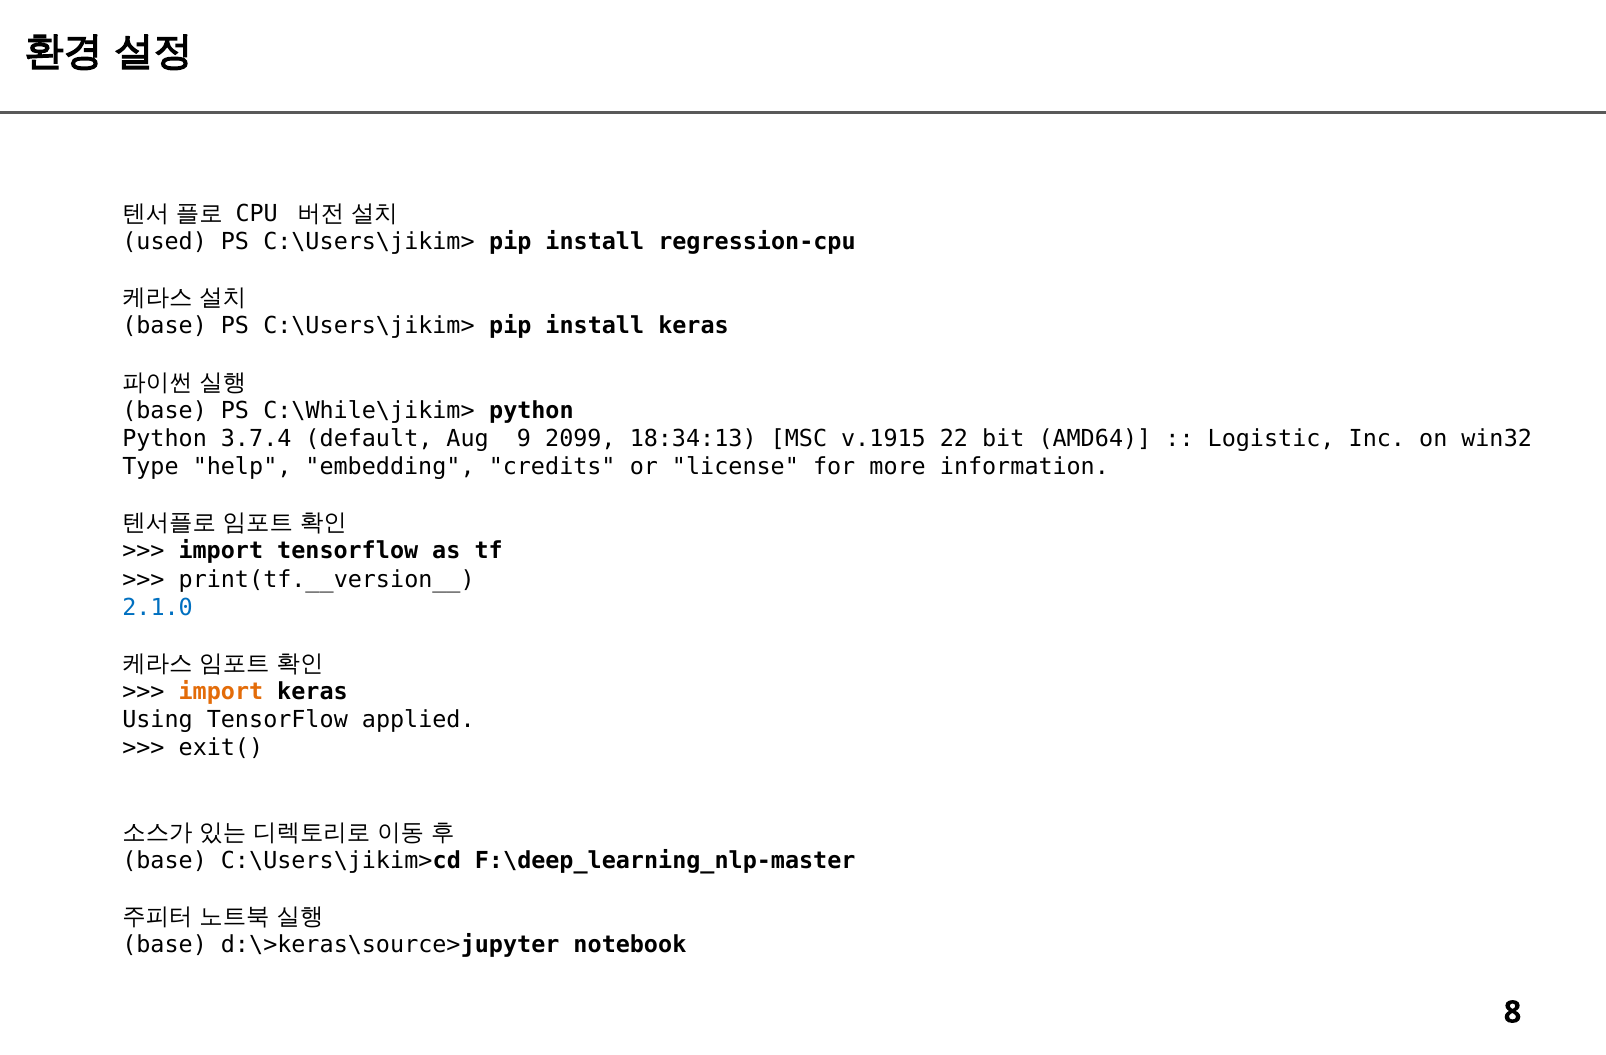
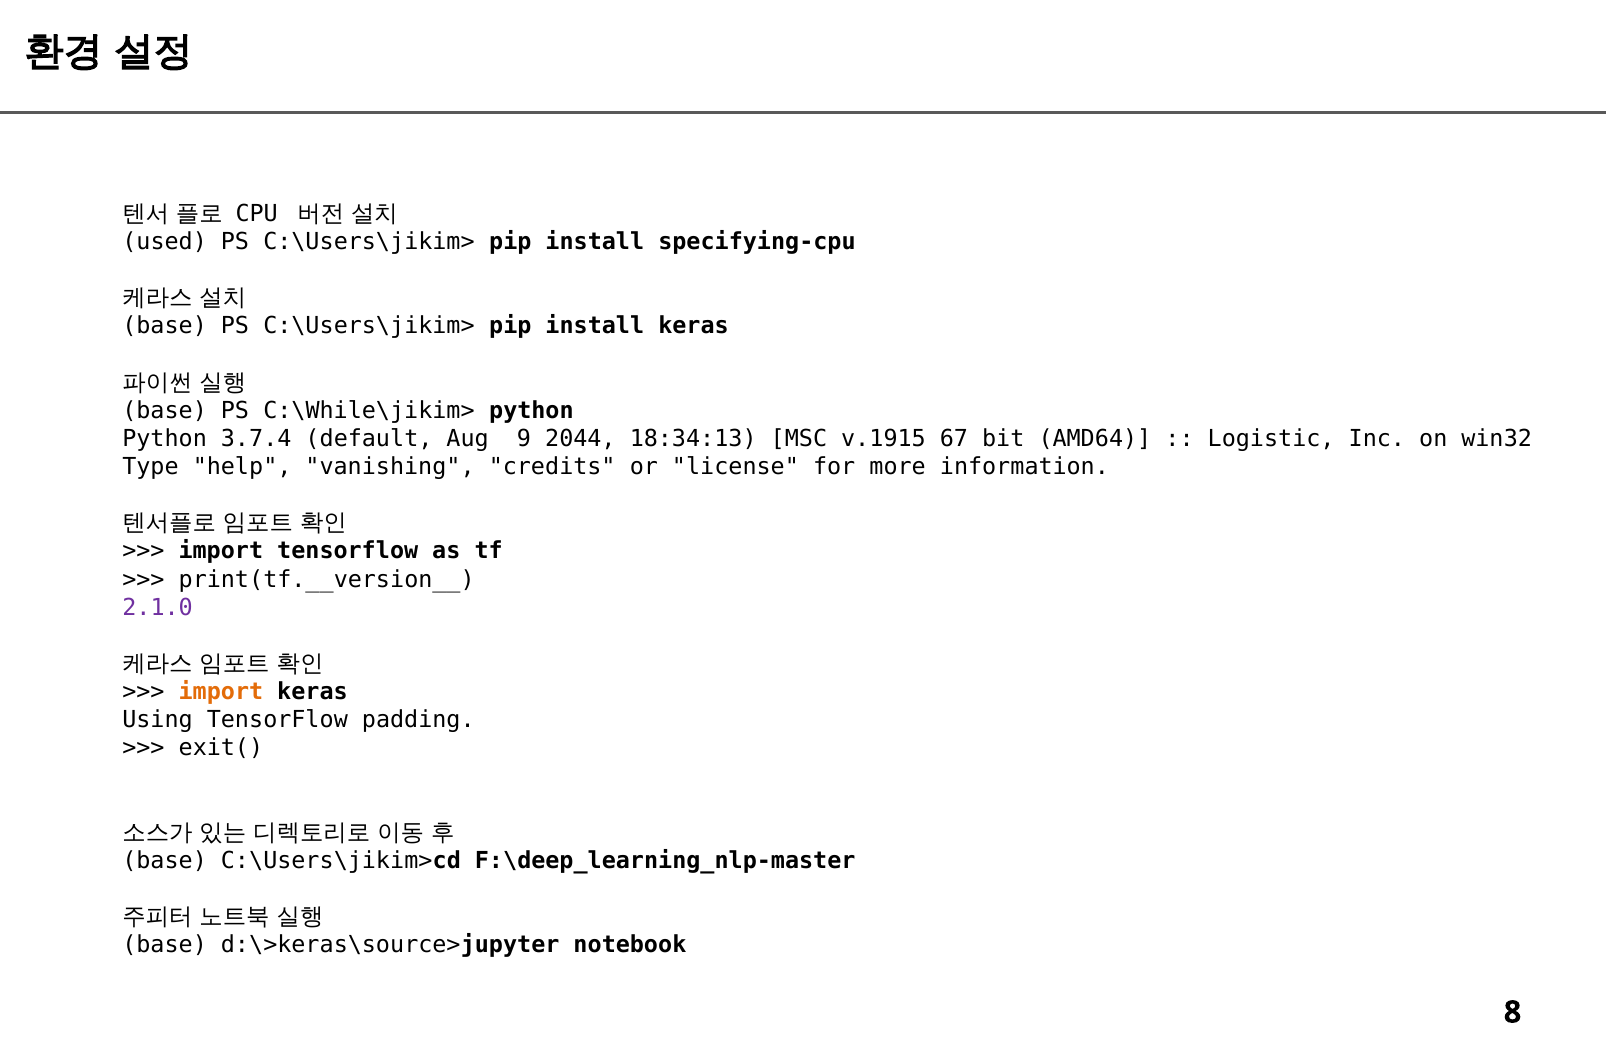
regression-cpu: regression-cpu -> specifying-cpu
2099: 2099 -> 2044
22: 22 -> 67
embedding: embedding -> vanishing
2.1.0 colour: blue -> purple
applied: applied -> padding
